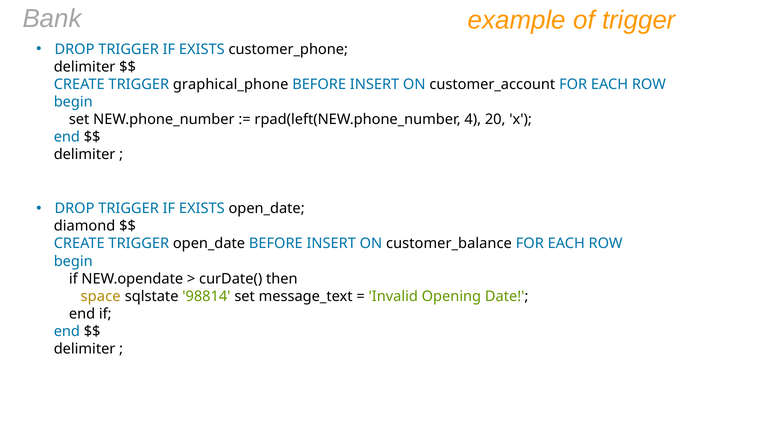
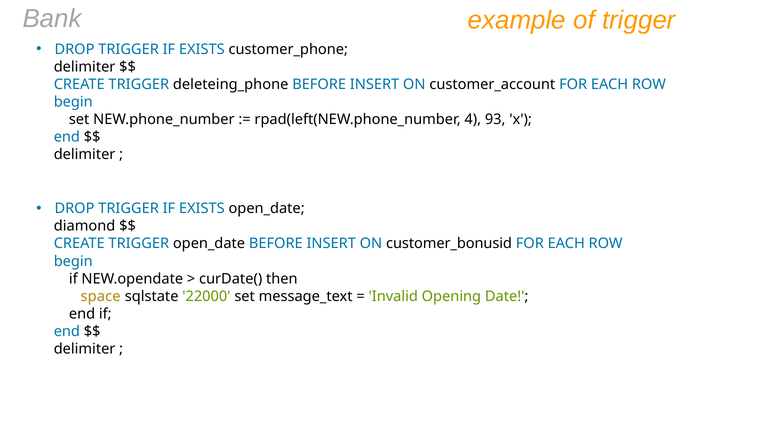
graphical_phone: graphical_phone -> deleteing_phone
20: 20 -> 93
customer_balance: customer_balance -> customer_bonusid
98814: 98814 -> 22000
